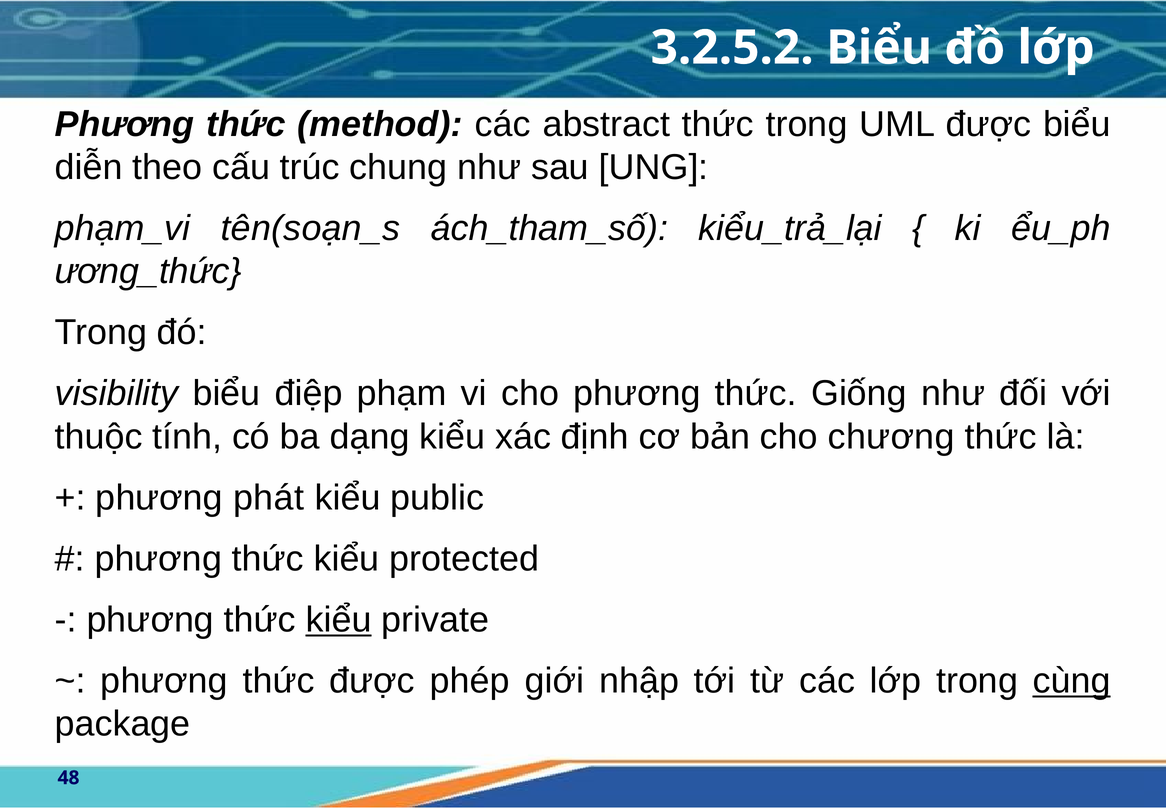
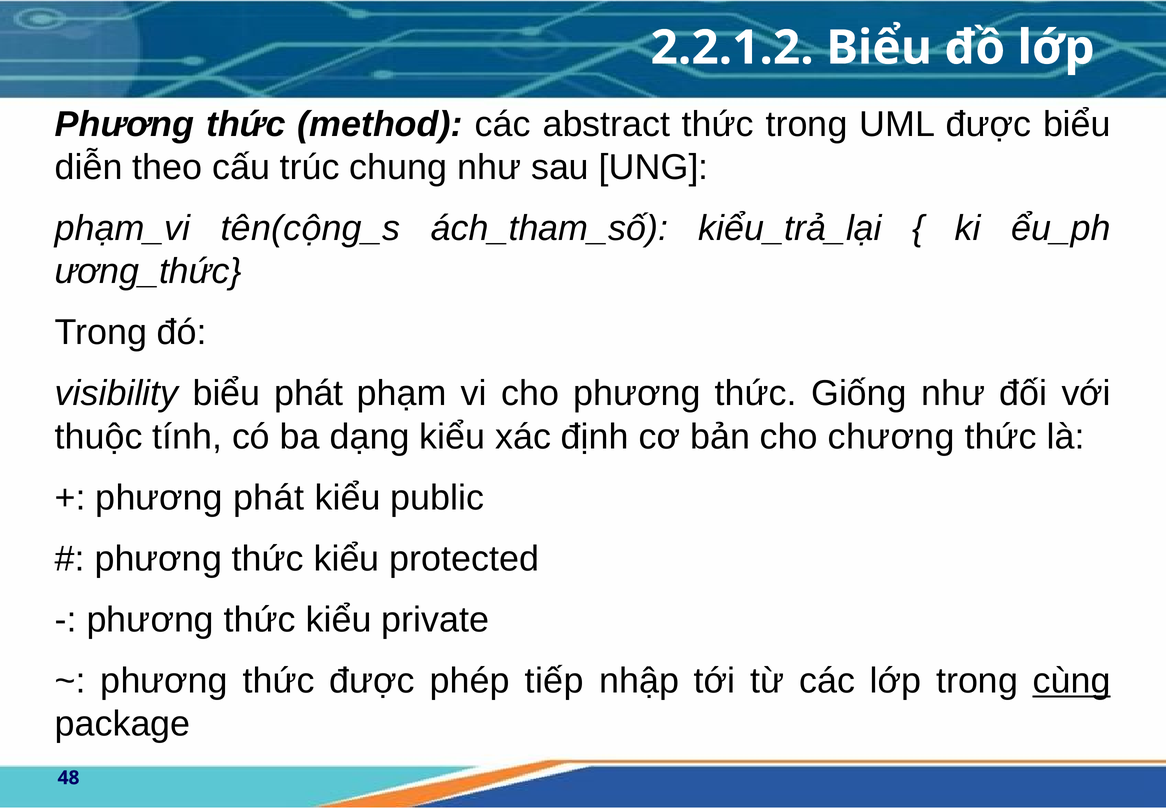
3.2.5.2: 3.2.5.2 -> 2.2.1.2
tên(soạn_s: tên(soạn_s -> tên(cộng_s
biểu điệp: điệp -> phát
kiểu at (339, 619) underline: present -> none
giới: giới -> tiếp
